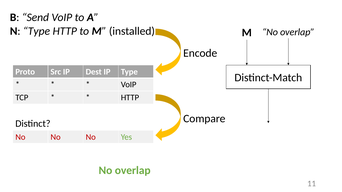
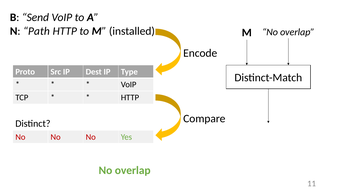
N Type: Type -> Path
